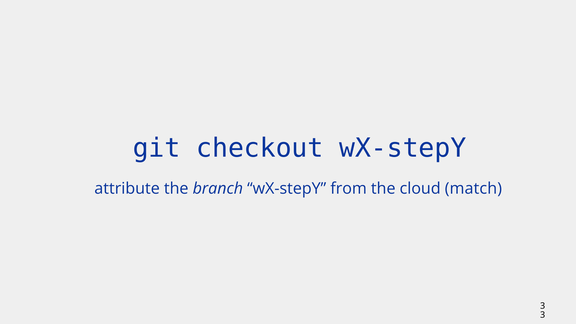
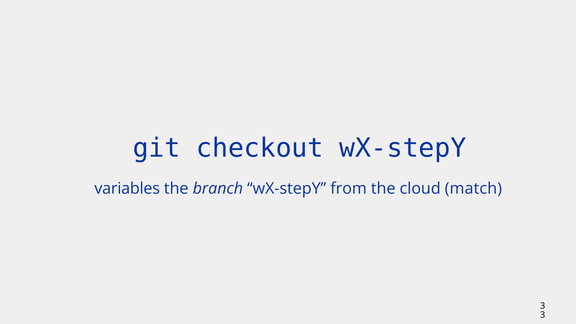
attribute: attribute -> variables
